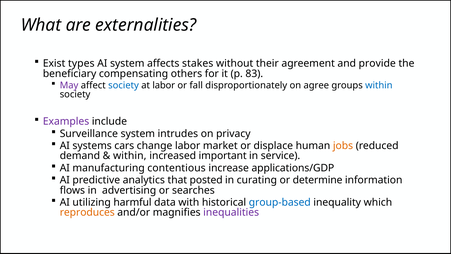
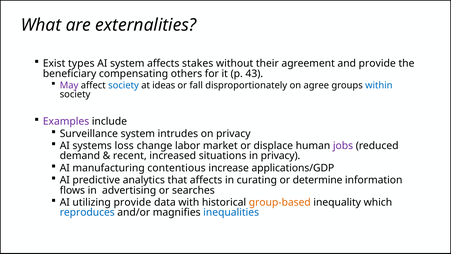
83: 83 -> 43
at labor: labor -> ideas
cars: cars -> loss
jobs colour: orange -> purple
within at (130, 156): within -> recent
important: important -> situations
in service: service -> privacy
that posted: posted -> affects
utilizing harmful: harmful -> provide
group-based colour: blue -> orange
reproduces colour: orange -> blue
inequalities colour: purple -> blue
